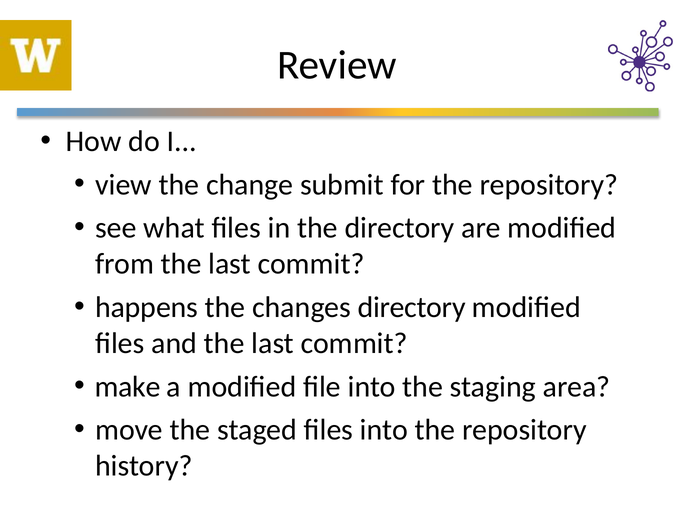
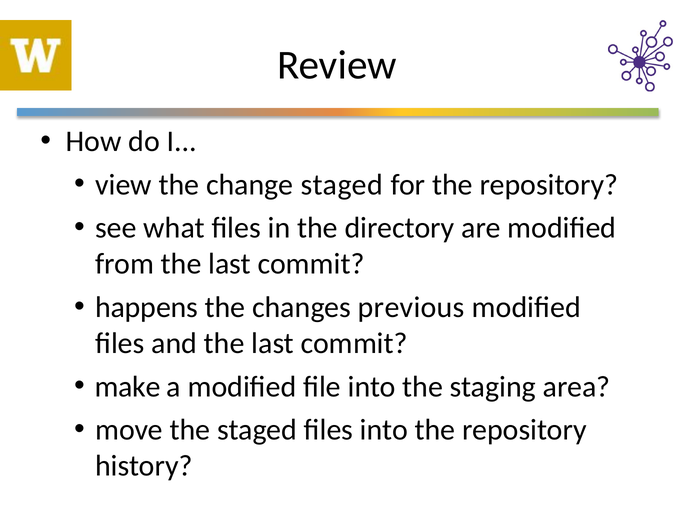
change submit: submit -> staged
changes directory: directory -> previous
